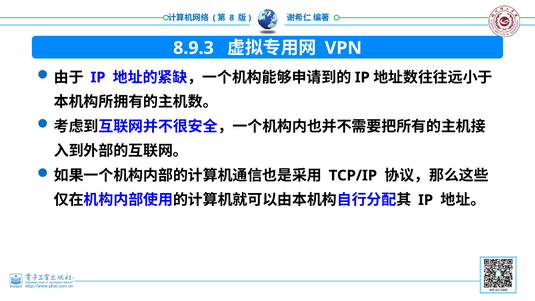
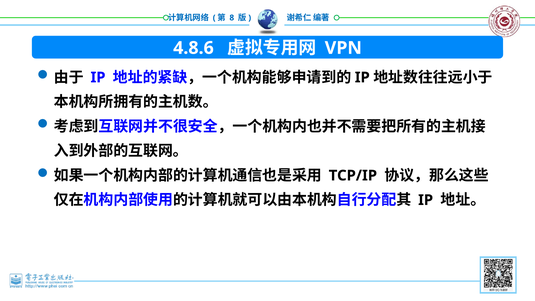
8.9.3: 8.9.3 -> 4.8.6
